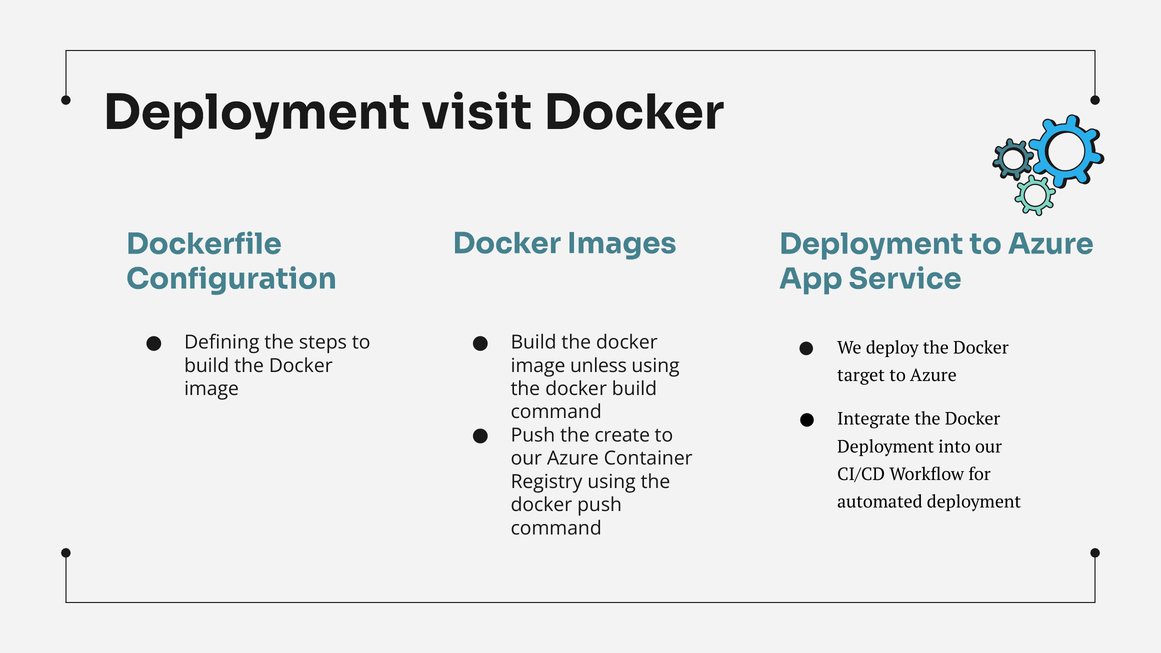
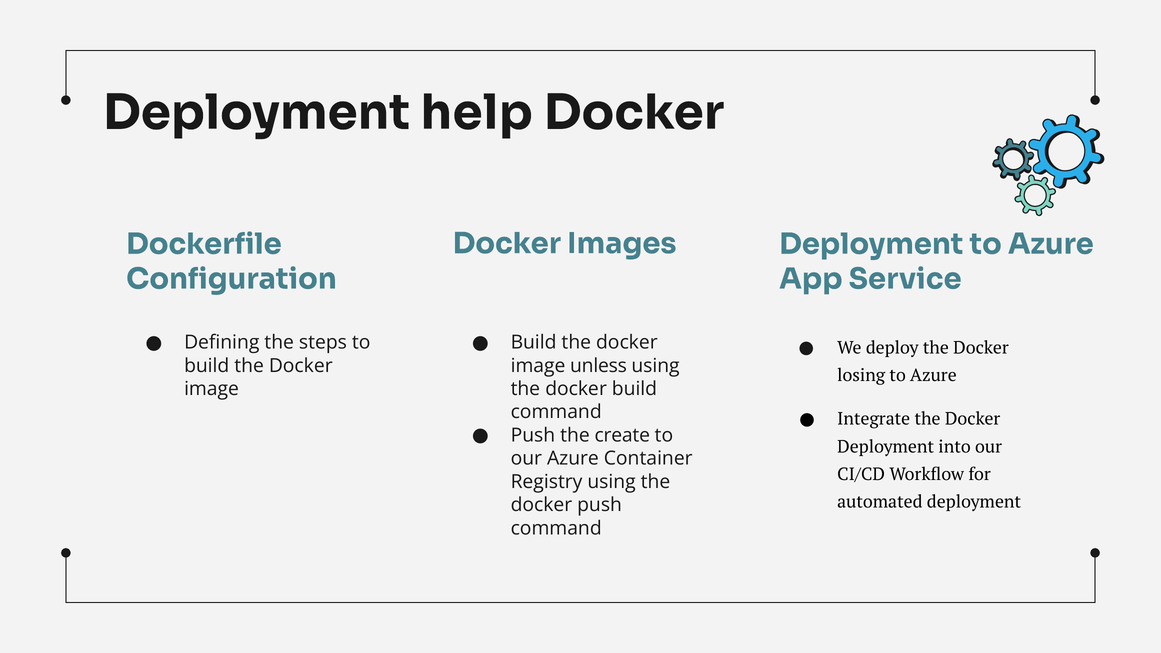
visit: visit -> help
target: target -> losing
